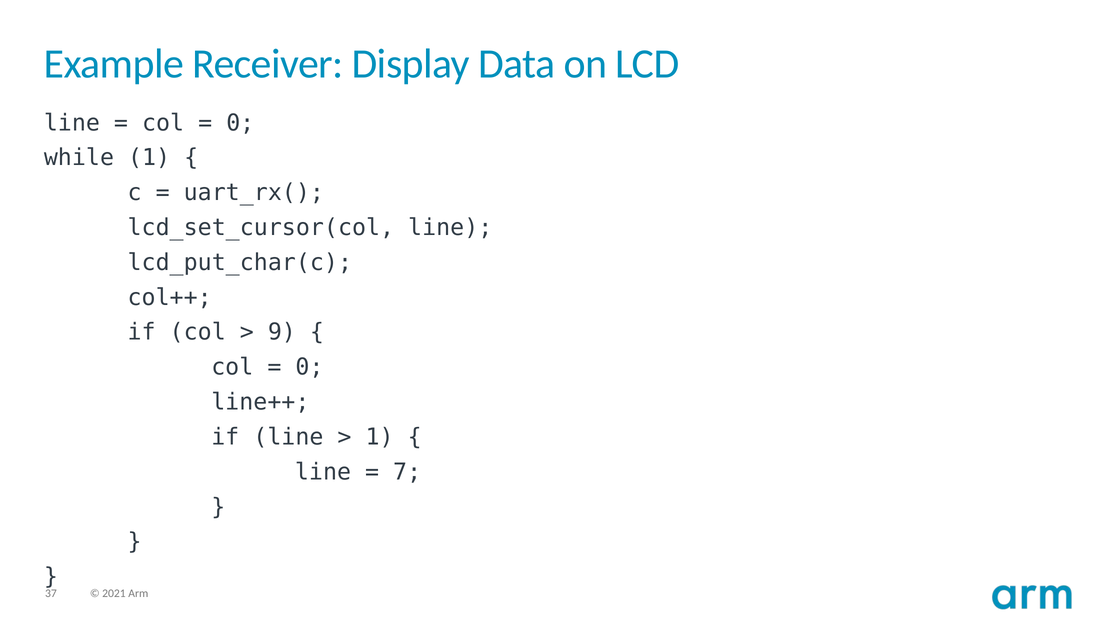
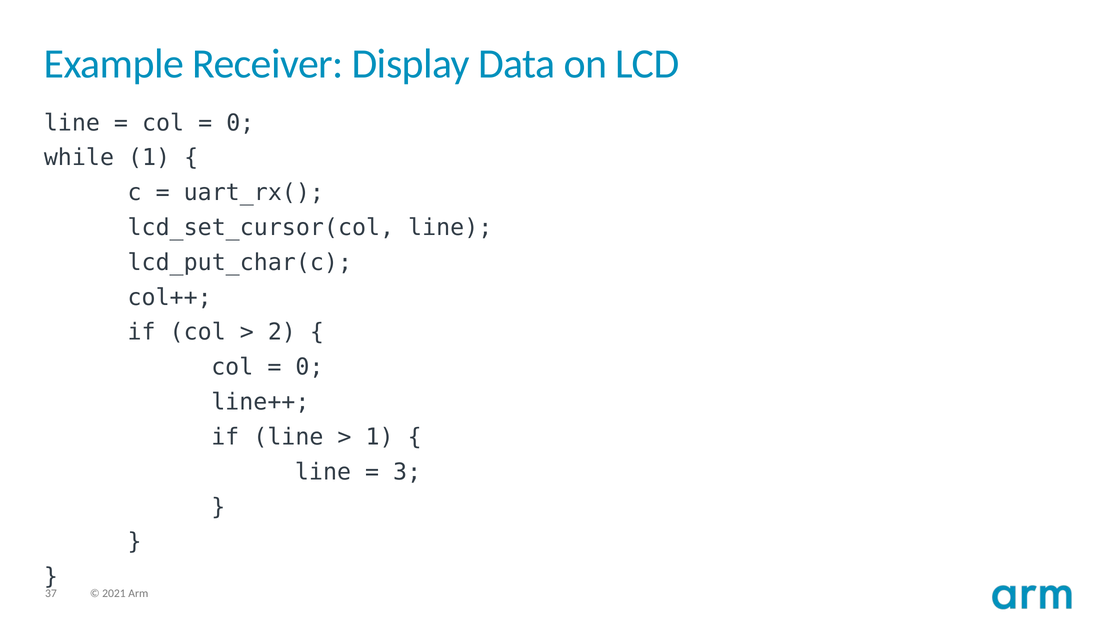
9: 9 -> 2
7: 7 -> 3
